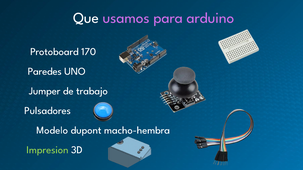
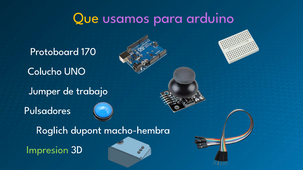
Que colour: white -> yellow
Paredes: Paredes -> Colucho
Modelo: Modelo -> Roglich
